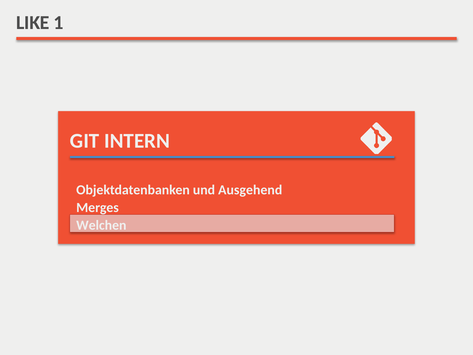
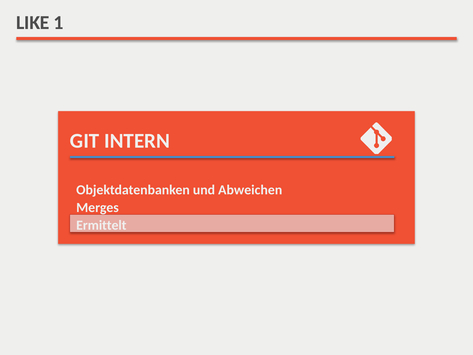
Ausgehend: Ausgehend -> Abweichen
Welchen: Welchen -> Ermittelt
